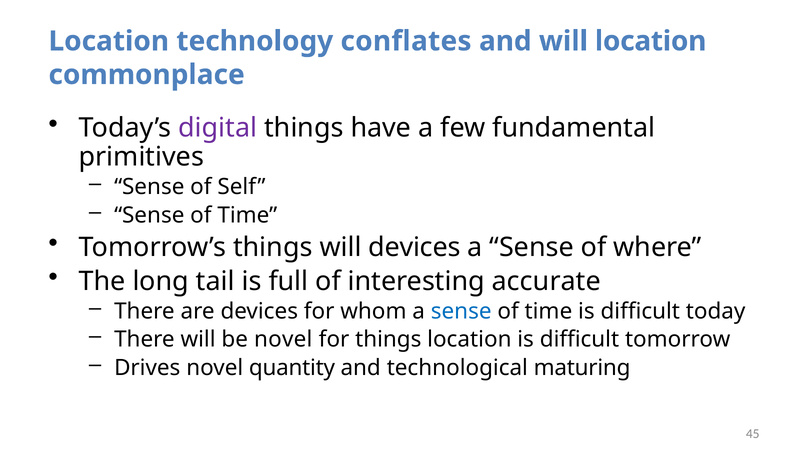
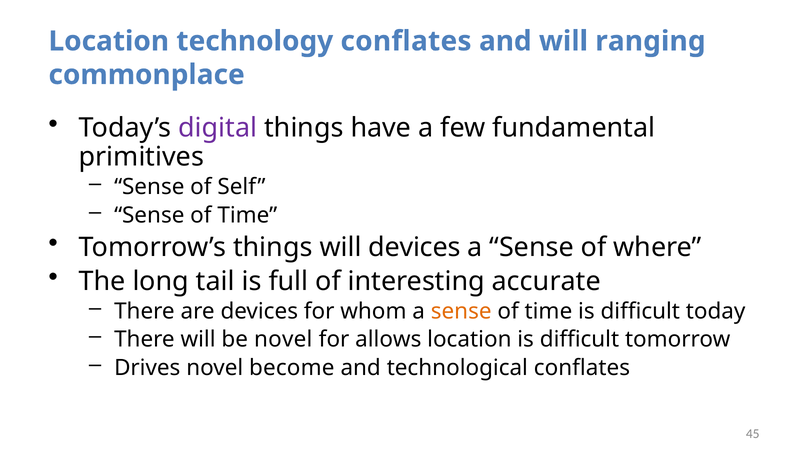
will location: location -> ranging
sense at (461, 312) colour: blue -> orange
for things: things -> allows
quantity: quantity -> become
technological maturing: maturing -> conflates
